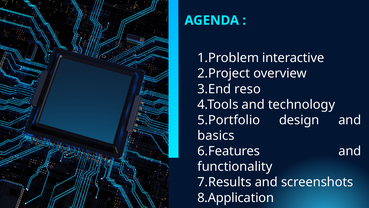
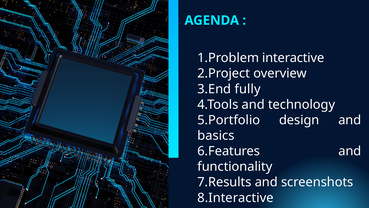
reso: reso -> fully
8.Application: 8.Application -> 8.Interactive
